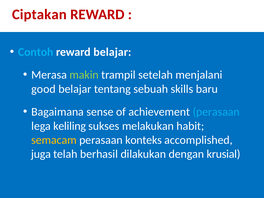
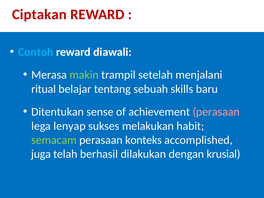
reward belajar: belajar -> diawali
good: good -> ritual
Bagaimana: Bagaimana -> Ditentukan
perasaan at (216, 112) colour: light blue -> pink
keliling: keliling -> lenyap
semacam colour: yellow -> light green
